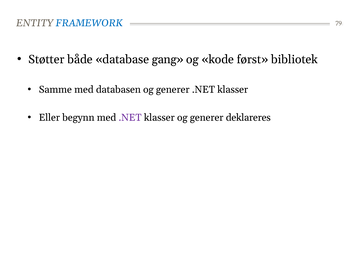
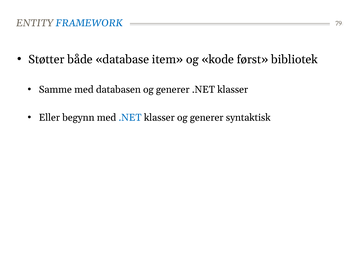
gang: gang -> item
.NET at (130, 117) colour: purple -> blue
deklareres: deklareres -> syntaktisk
